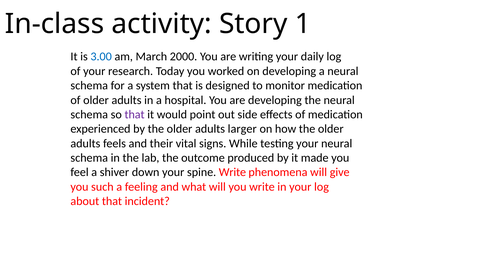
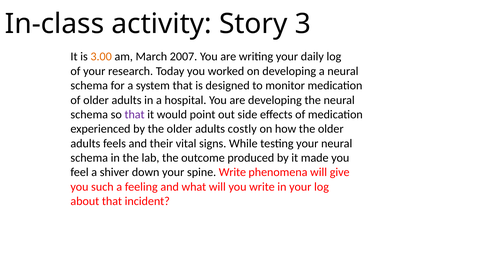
1: 1 -> 3
3.00 colour: blue -> orange
2000: 2000 -> 2007
larger: larger -> costly
